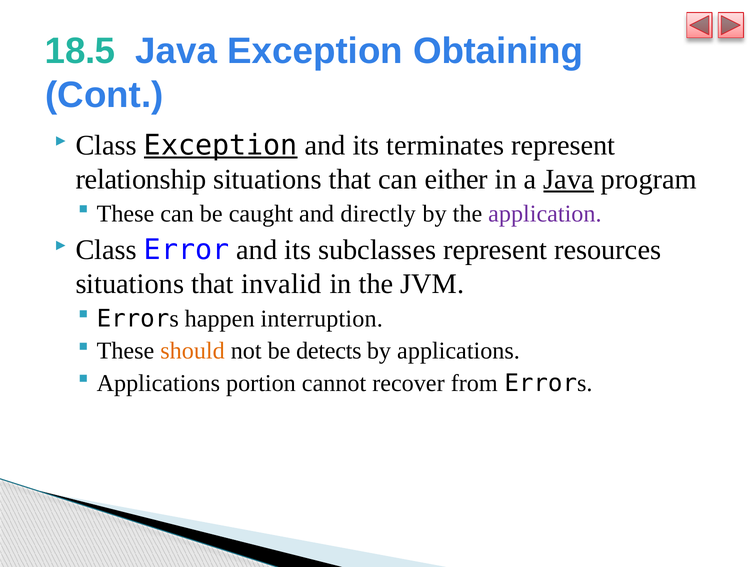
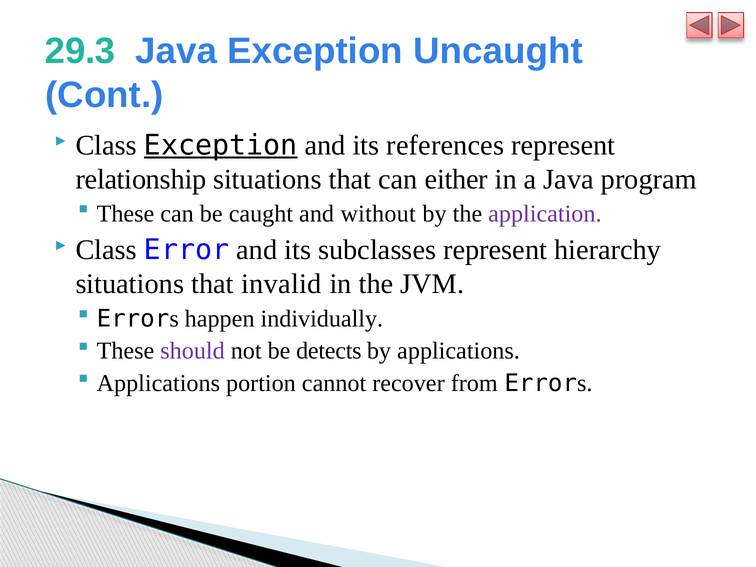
18.5: 18.5 -> 29.3
Obtaining: Obtaining -> Uncaught
terminates: terminates -> references
Java at (569, 179) underline: present -> none
directly: directly -> without
resources: resources -> hierarchy
interruption: interruption -> individually
should colour: orange -> purple
